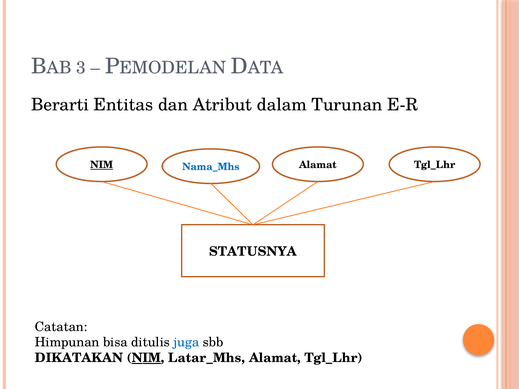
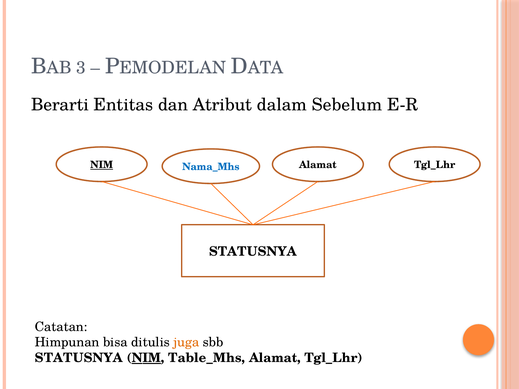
Turunan: Turunan -> Sebelum
juga colour: blue -> orange
DIKATAKAN at (79, 358): DIKATAKAN -> STATUSNYA
Latar_Mhs: Latar_Mhs -> Table_Mhs
